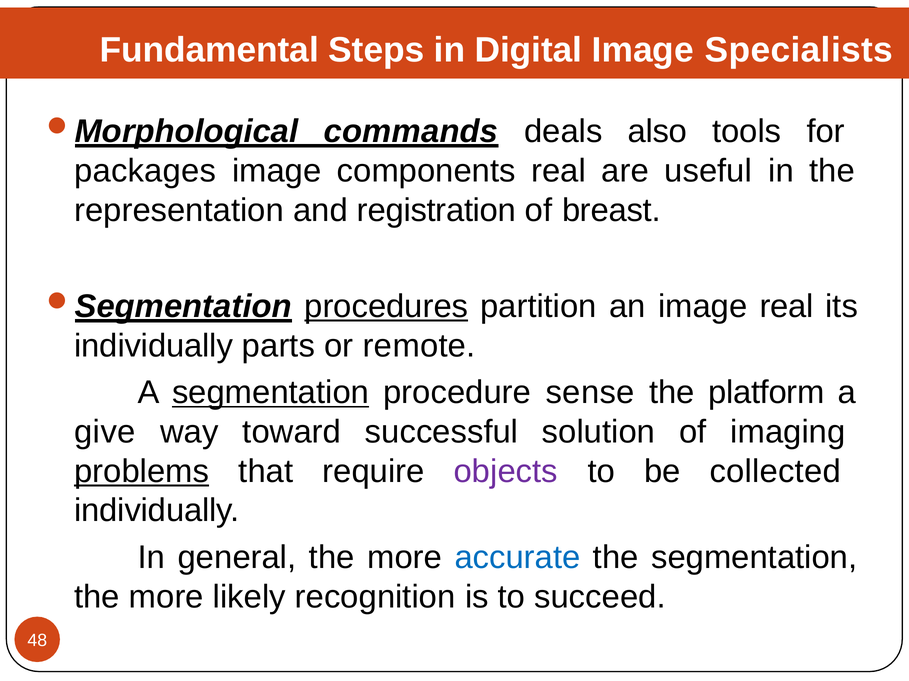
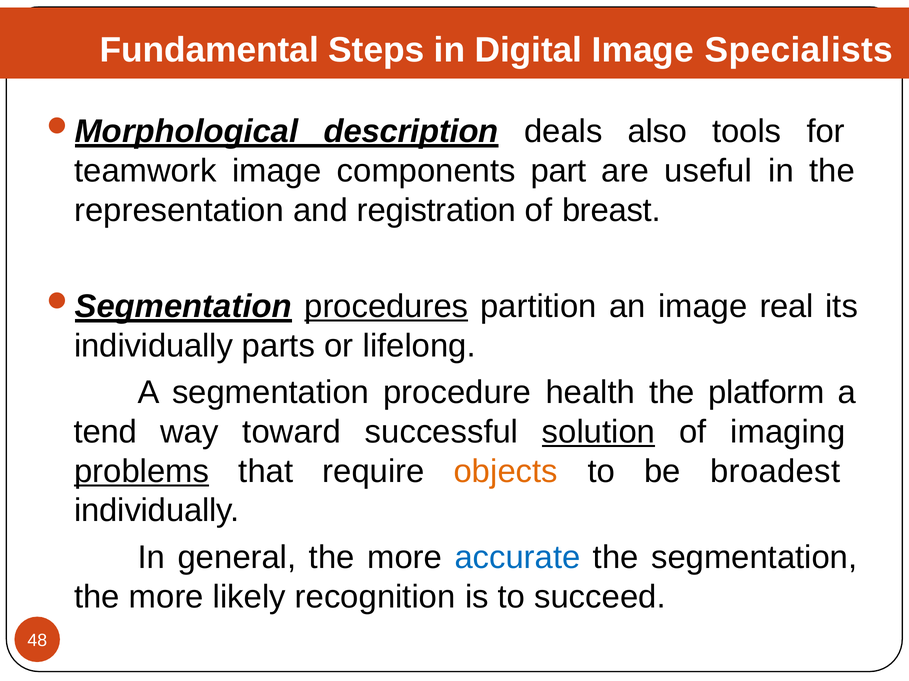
commands: commands -> description
packages: packages -> teamwork
components real: real -> part
remote: remote -> lifelong
segmentation at (271, 393) underline: present -> none
sense: sense -> health
give: give -> tend
solution underline: none -> present
objects colour: purple -> orange
collected: collected -> broadest
